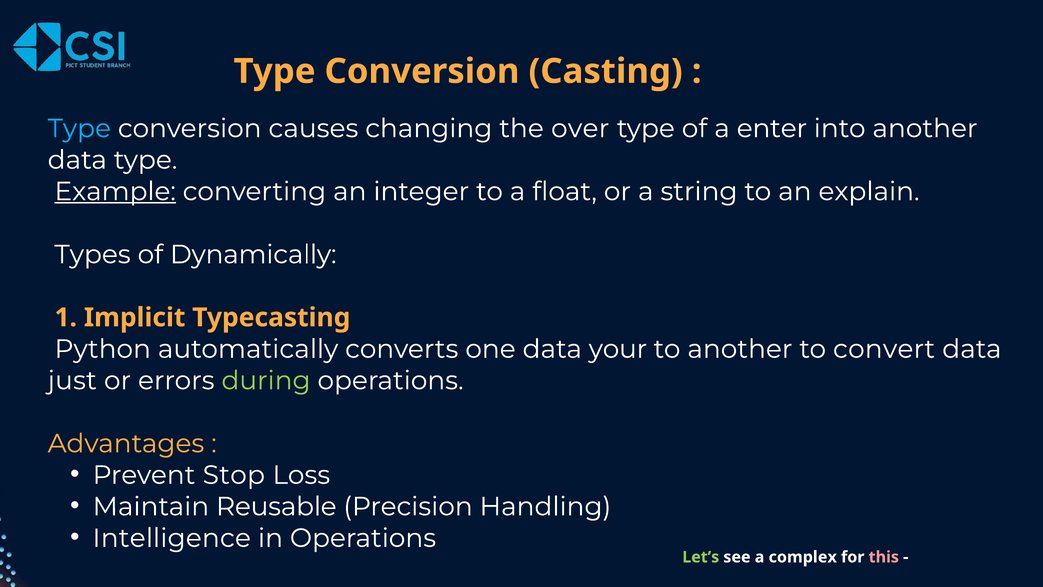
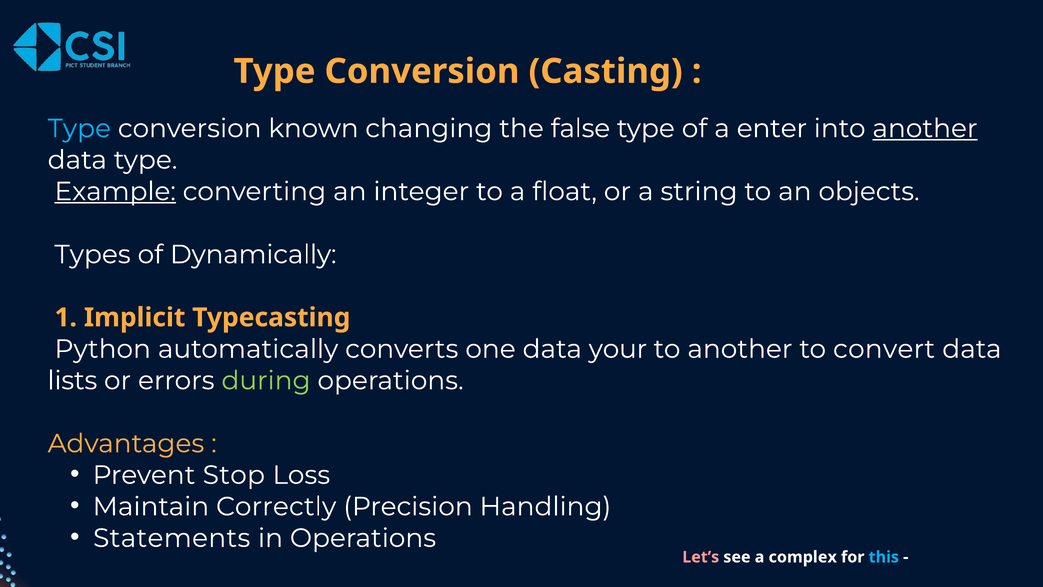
causes: causes -> known
over: over -> false
another at (925, 128) underline: none -> present
explain: explain -> objects
just: just -> lists
Reusable: Reusable -> Correctly
Intelligence: Intelligence -> Statements
Let’s colour: light green -> pink
this colour: pink -> light blue
